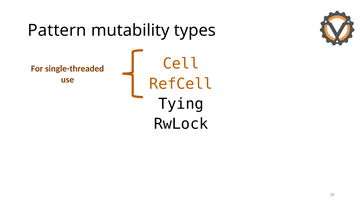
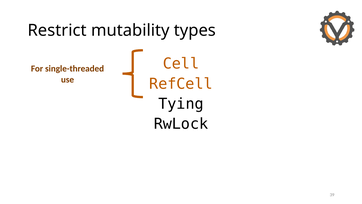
Pattern: Pattern -> Restrict
